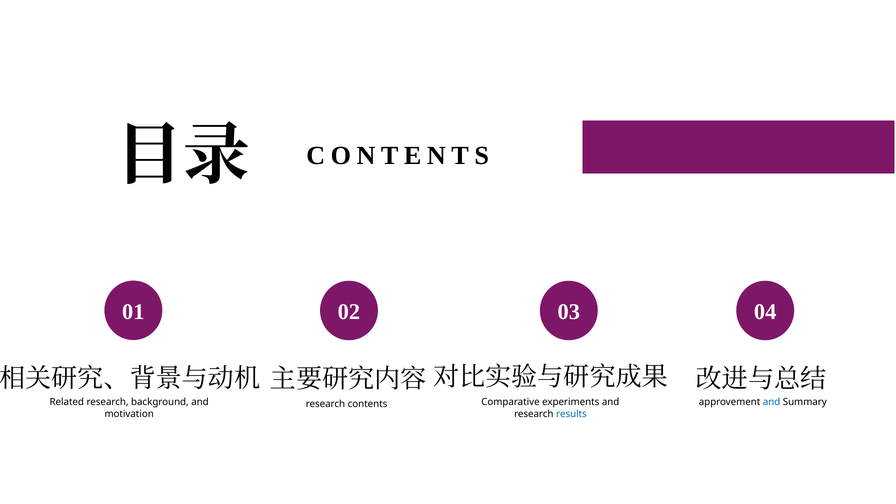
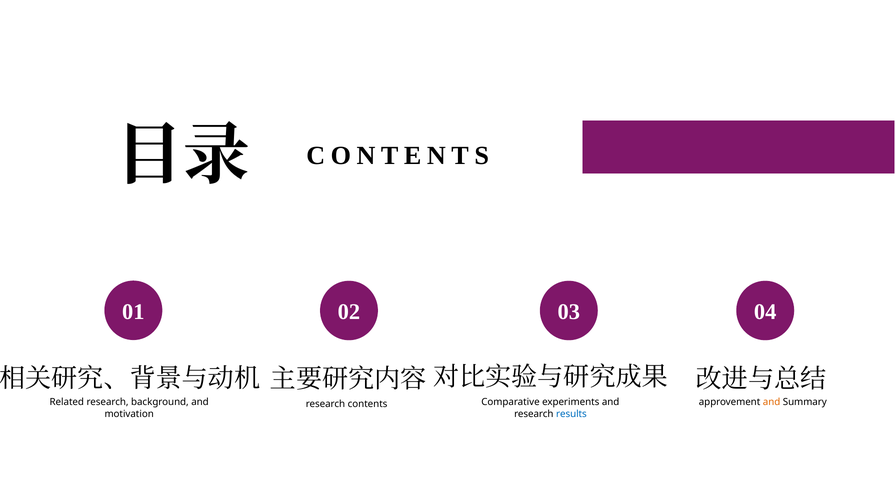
and at (772, 402) colour: blue -> orange
